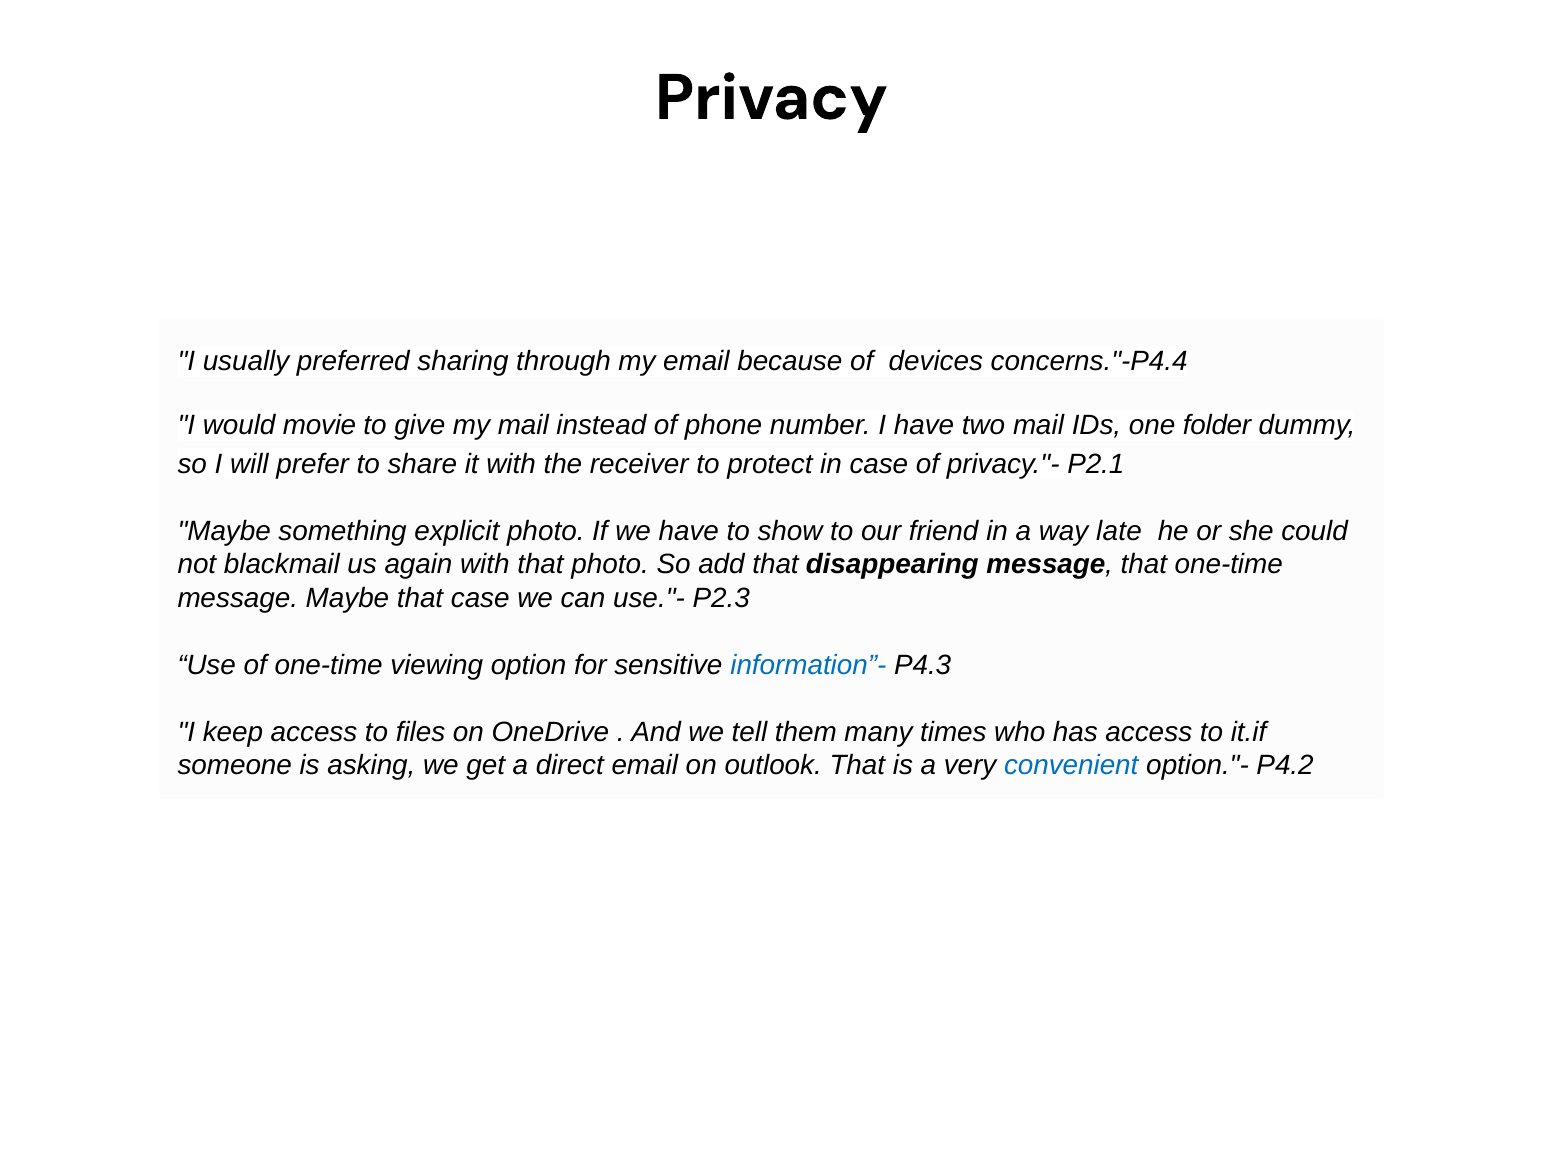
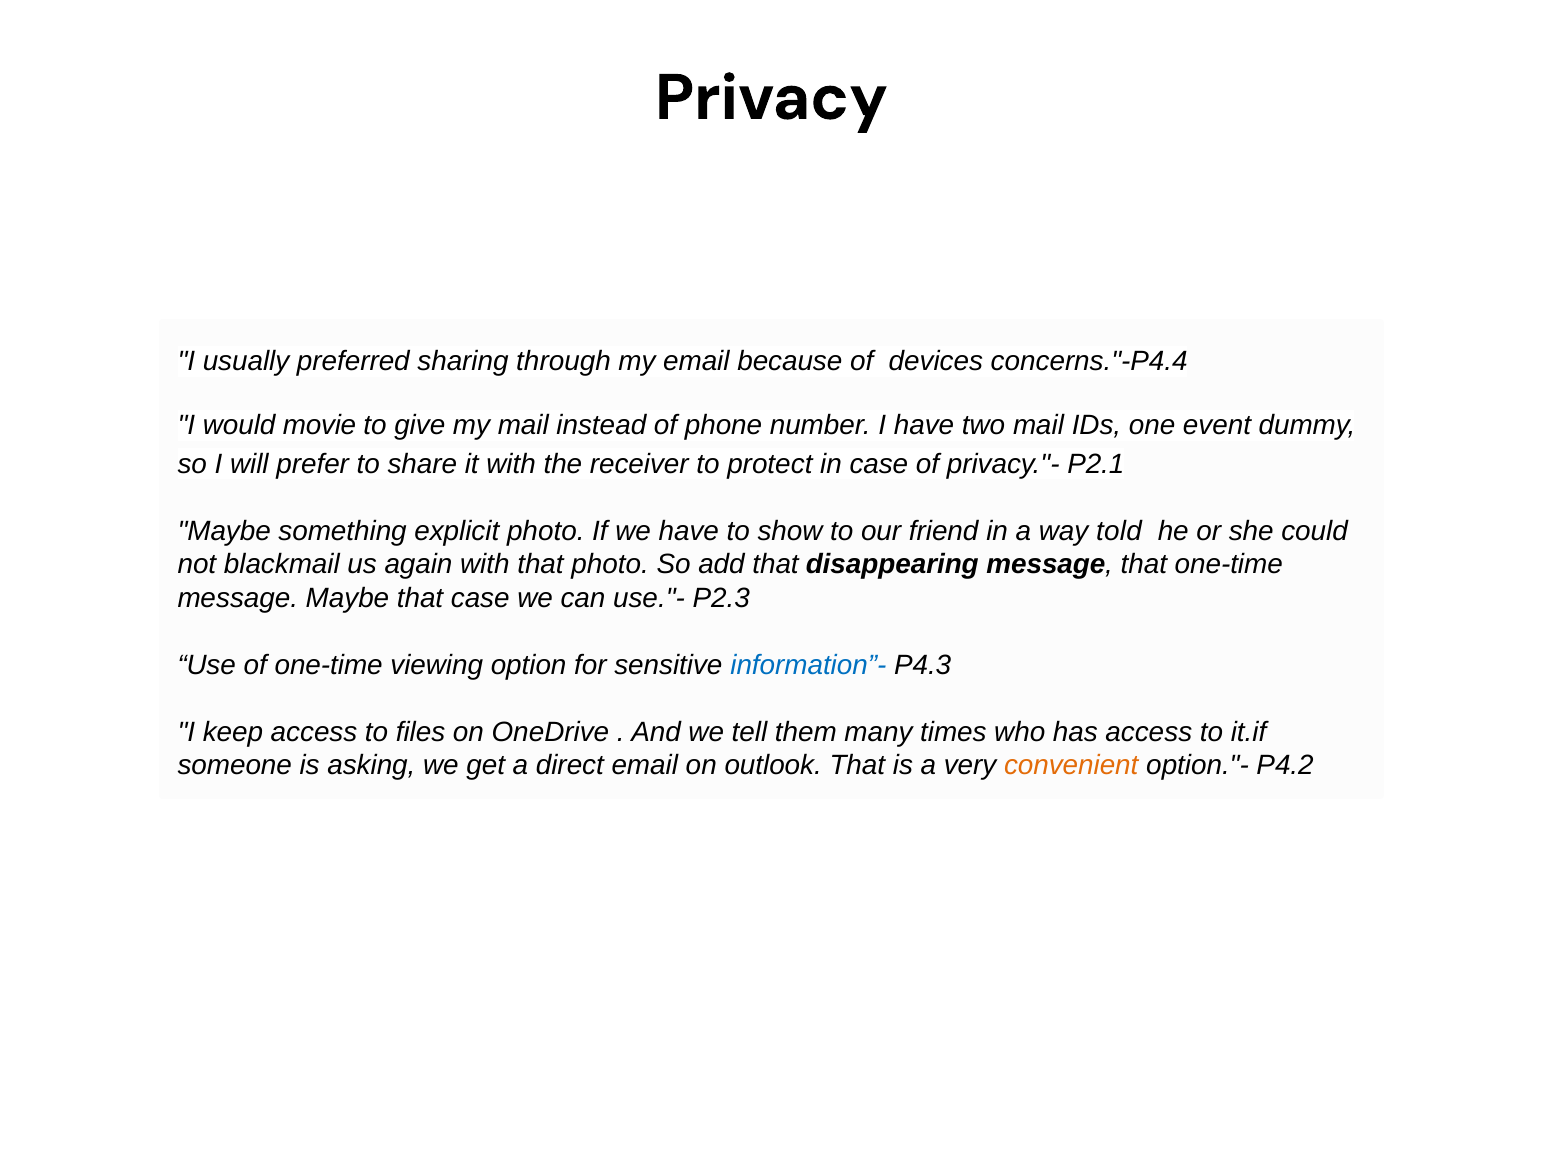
folder: folder -> event
late: late -> told
convenient colour: blue -> orange
